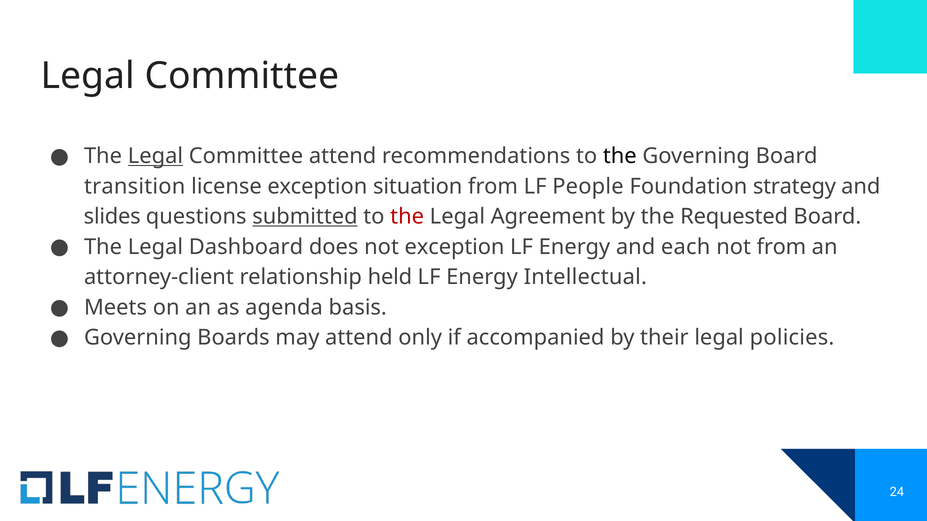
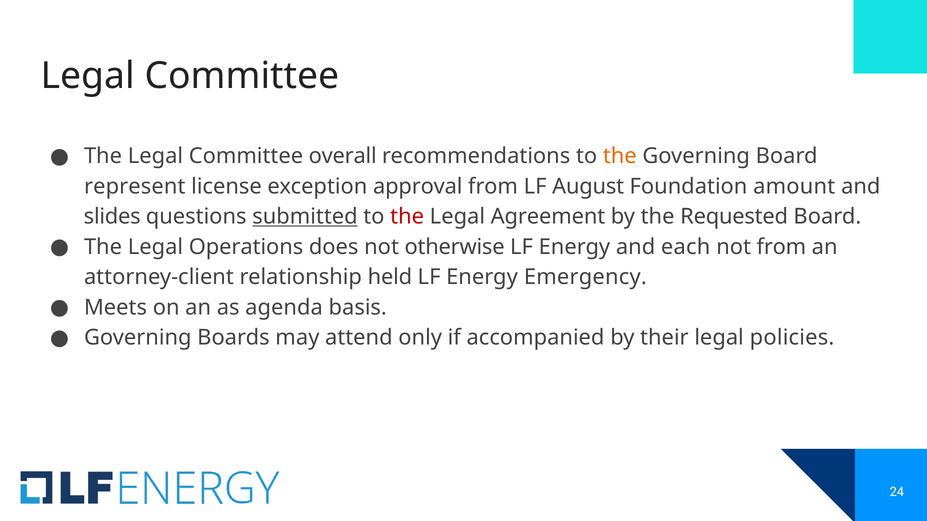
Legal at (155, 156) underline: present -> none
Committee attend: attend -> overall
the at (620, 156) colour: black -> orange
transition: transition -> represent
situation: situation -> approval
People: People -> August
strategy: strategy -> amount
Dashboard: Dashboard -> Operations
not exception: exception -> otherwise
Intellectual: Intellectual -> Emergency
